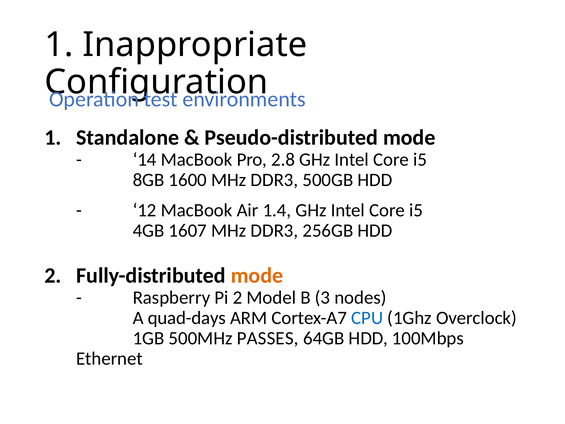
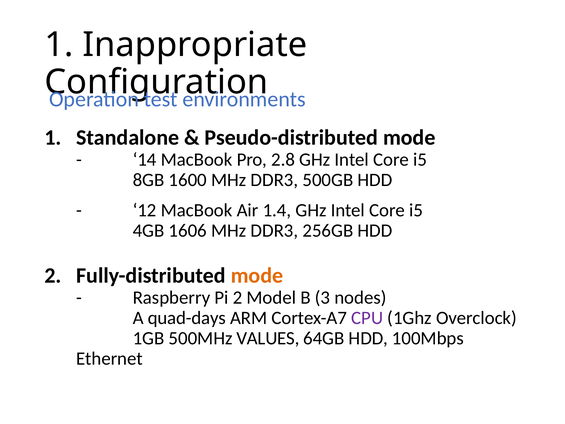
1607: 1607 -> 1606
CPU colour: blue -> purple
PASSES: PASSES -> VALUES
